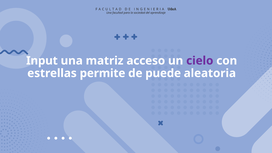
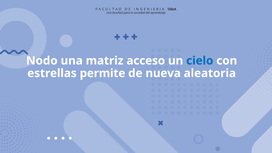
Input: Input -> Nodo
cielo colour: purple -> blue
puede: puede -> nueva
